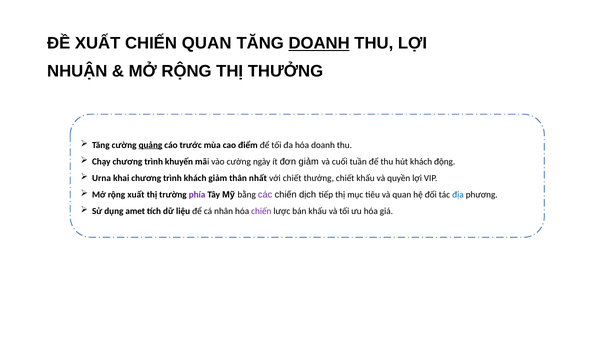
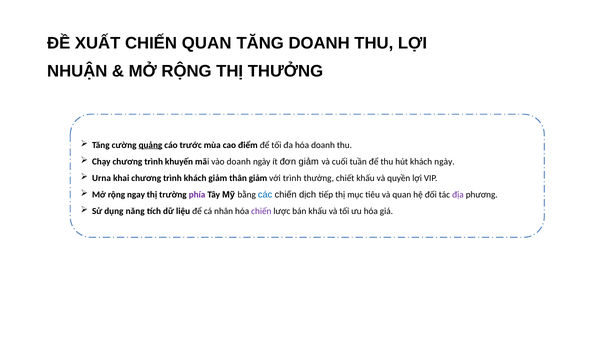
DOANH at (319, 43) underline: present -> none
vào cường: cường -> doanh
khách động: động -> ngày
thân nhất: nhất -> giảm
với chiết: chiết -> trình
rộng xuất: xuất -> ngay
các colour: purple -> blue
địa colour: blue -> purple
amet: amet -> năng
